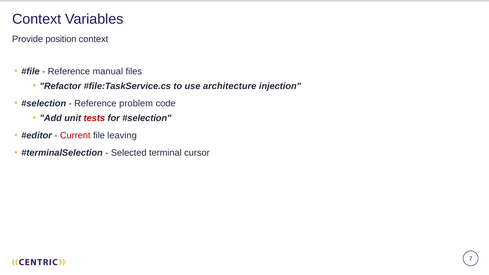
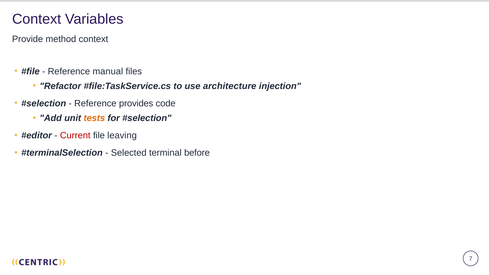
position: position -> method
problem: problem -> provides
tests colour: red -> orange
cursor: cursor -> before
